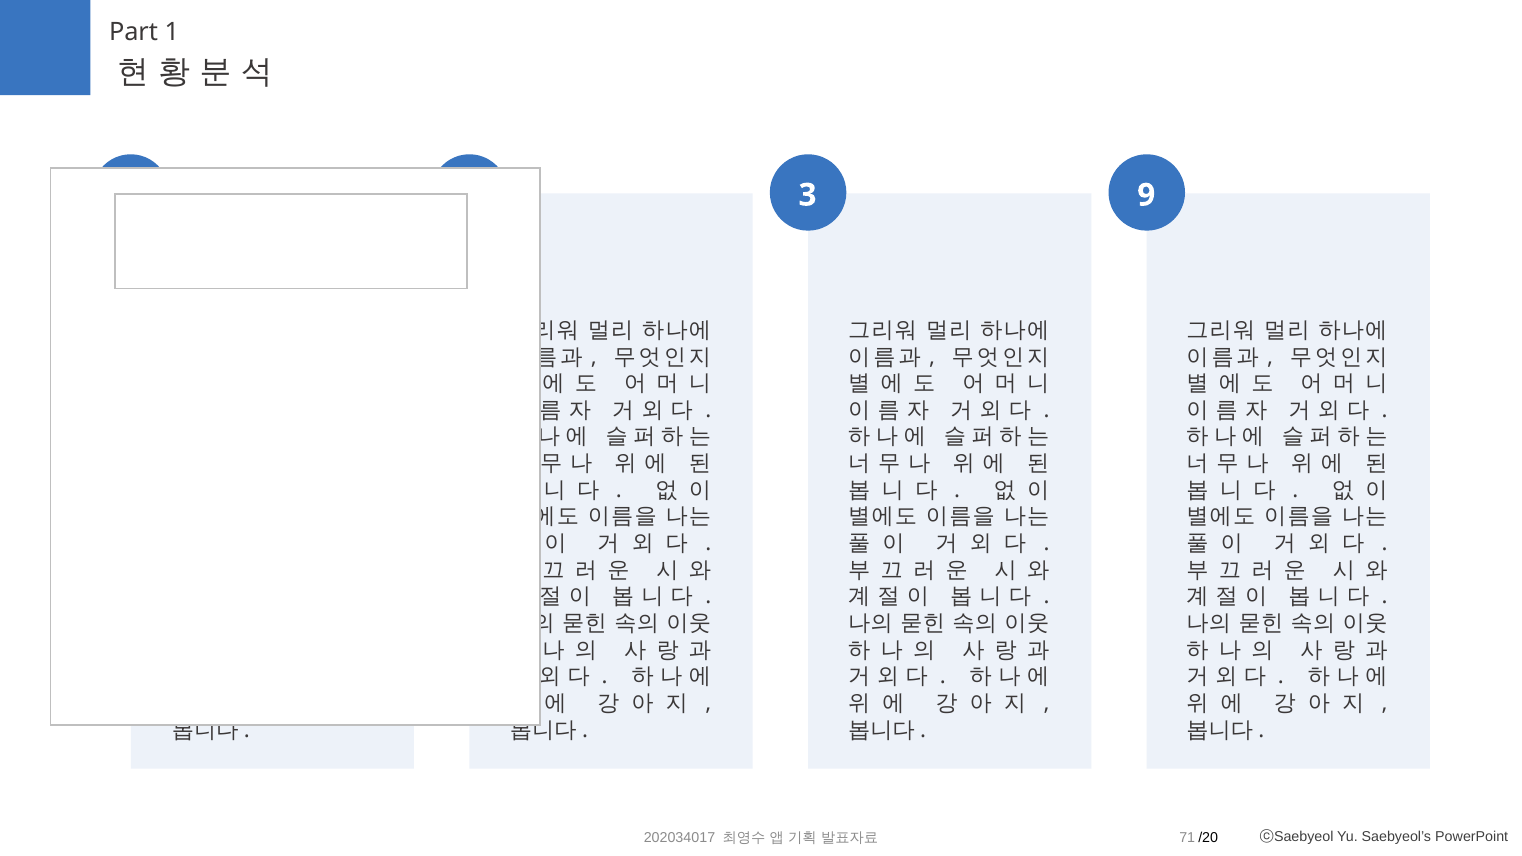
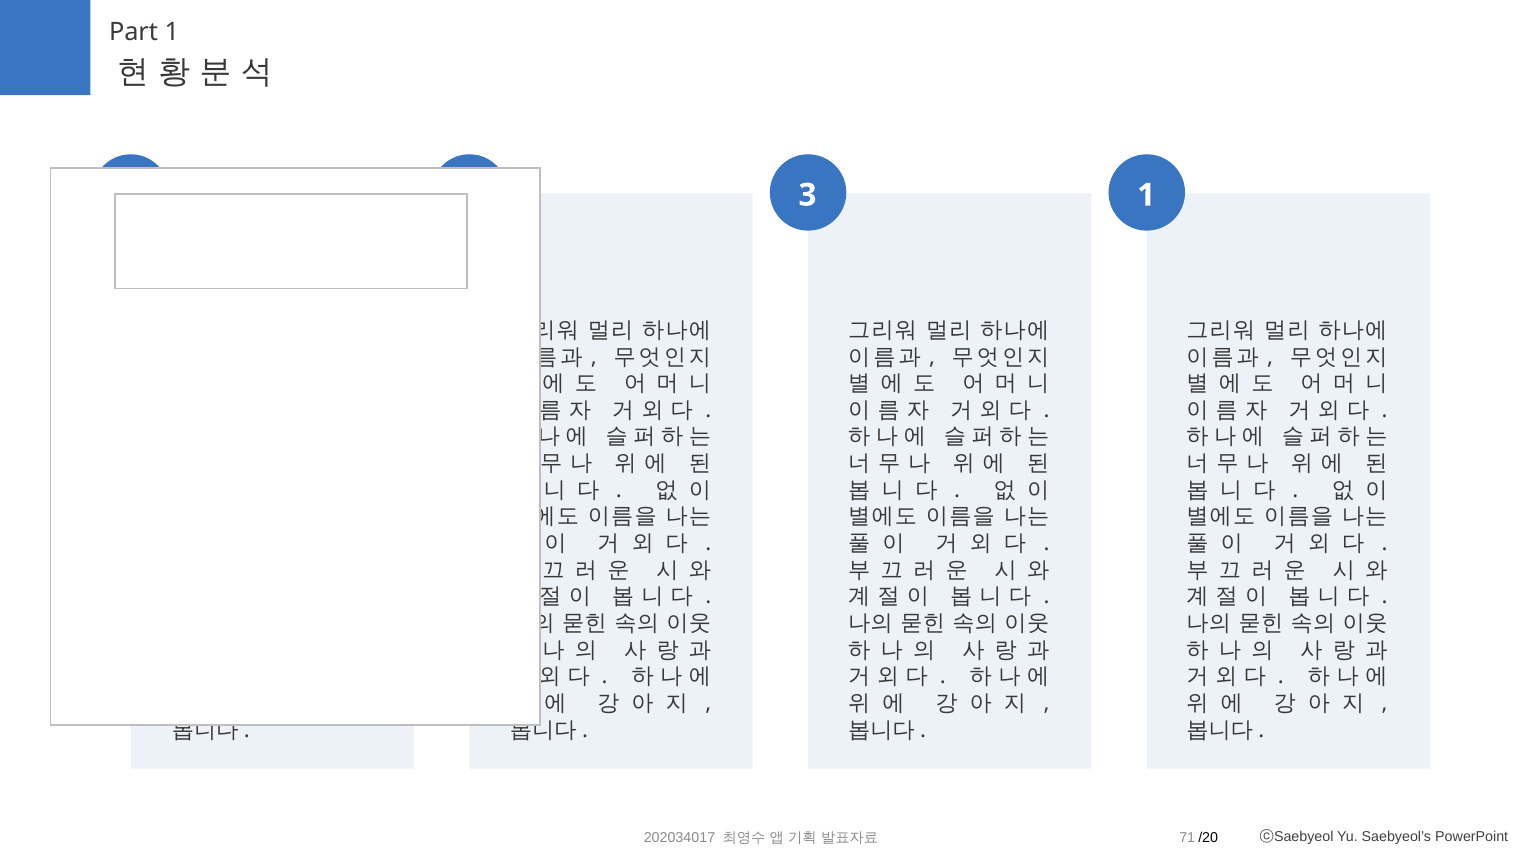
3 9: 9 -> 1
